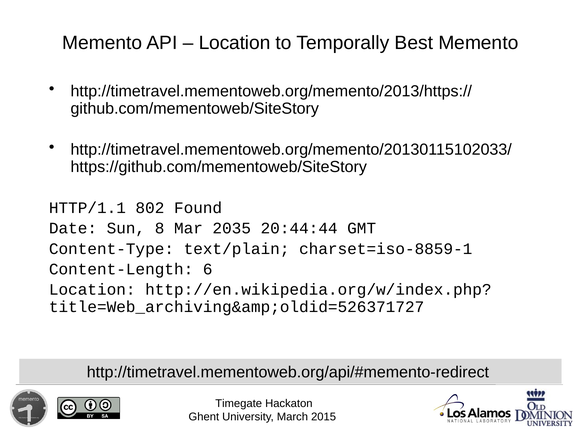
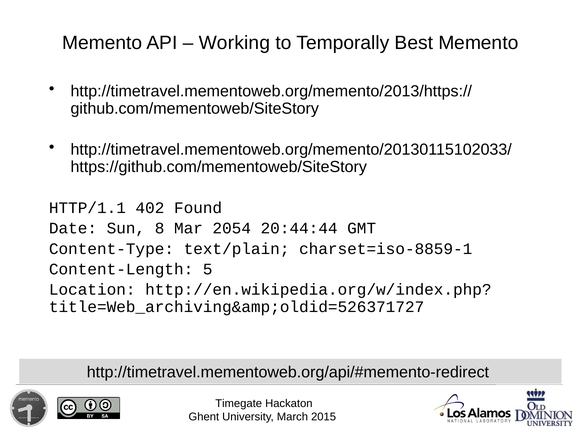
Location at (235, 43): Location -> Working
802: 802 -> 402
2035: 2035 -> 2054
6: 6 -> 5
